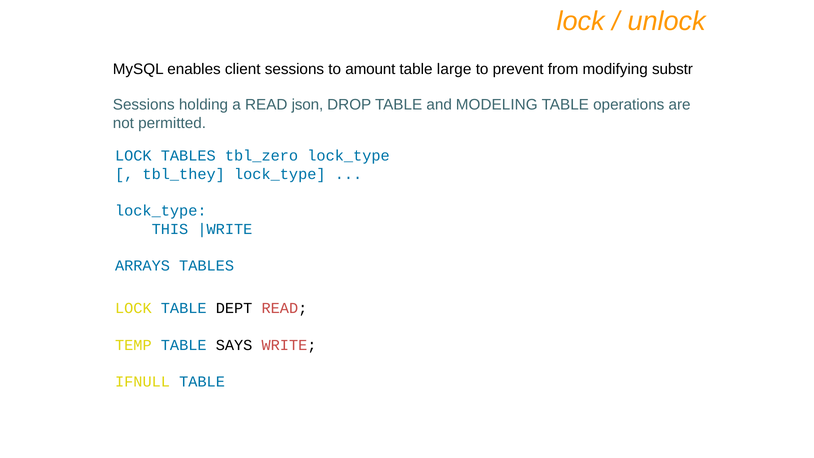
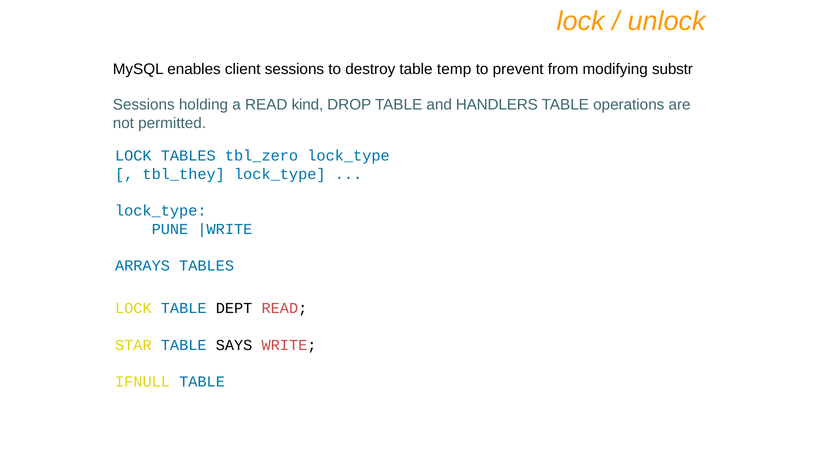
amount: amount -> destroy
large: large -> temp
json: json -> kind
MODELING: MODELING -> HANDLERS
THIS: THIS -> PUNE
TEMP: TEMP -> STAR
